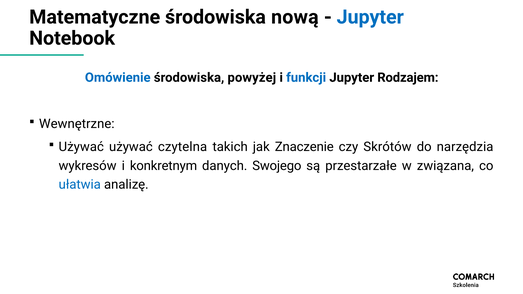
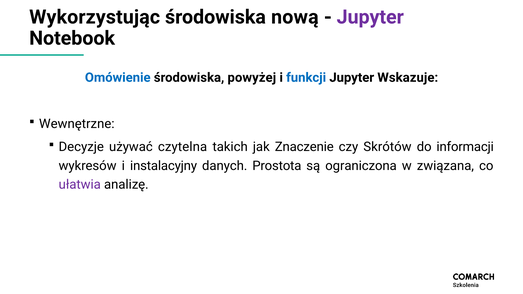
Matematyczne: Matematyczne -> Wykorzystując
Jupyter at (370, 17) colour: blue -> purple
Rodzajem: Rodzajem -> Wskazuje
Używać at (81, 147): Używać -> Decyzje
narzędzia: narzędzia -> informacji
konkretnym: konkretnym -> instalacyjny
Swojego: Swojego -> Prostota
przestarzałe: przestarzałe -> ograniczona
ułatwia colour: blue -> purple
